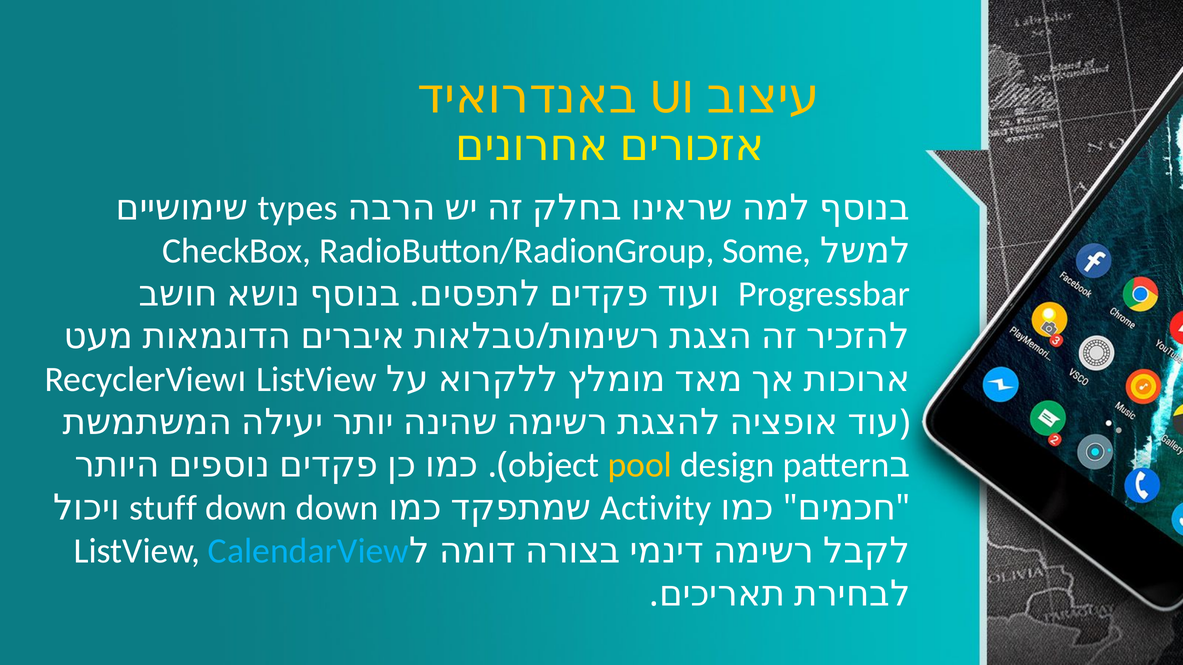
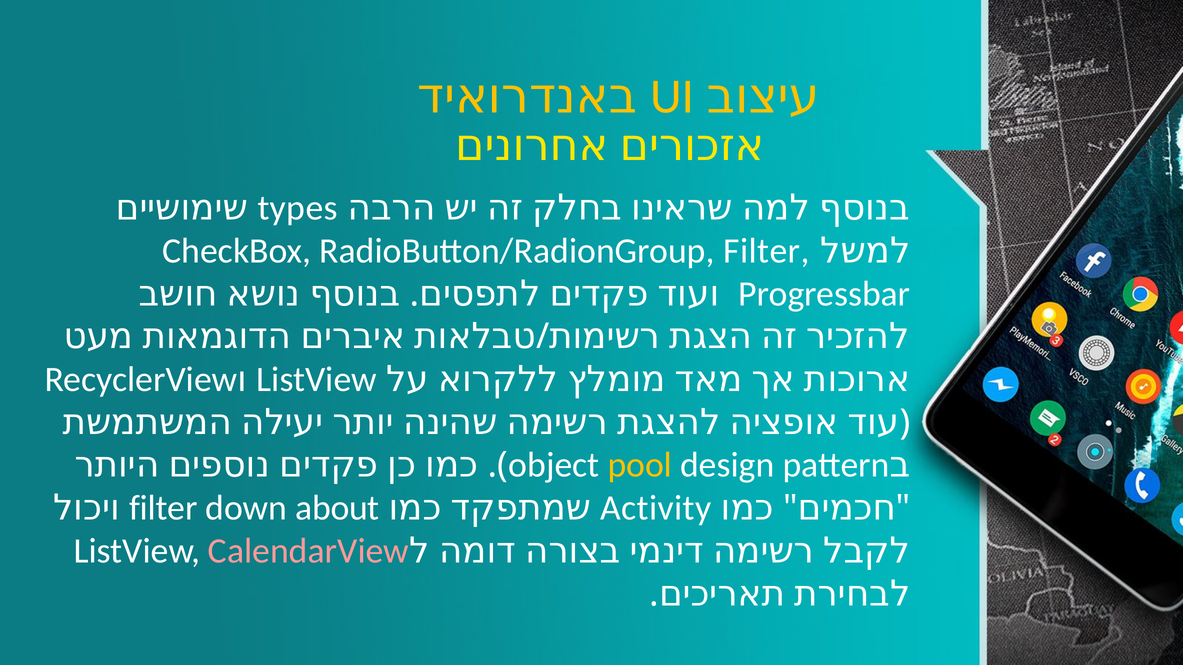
RadioButton/RadionGroup Some: Some -> Filter
stuff at (163, 508): stuff -> filter
down down: down -> about
CalendarView colour: light blue -> pink
